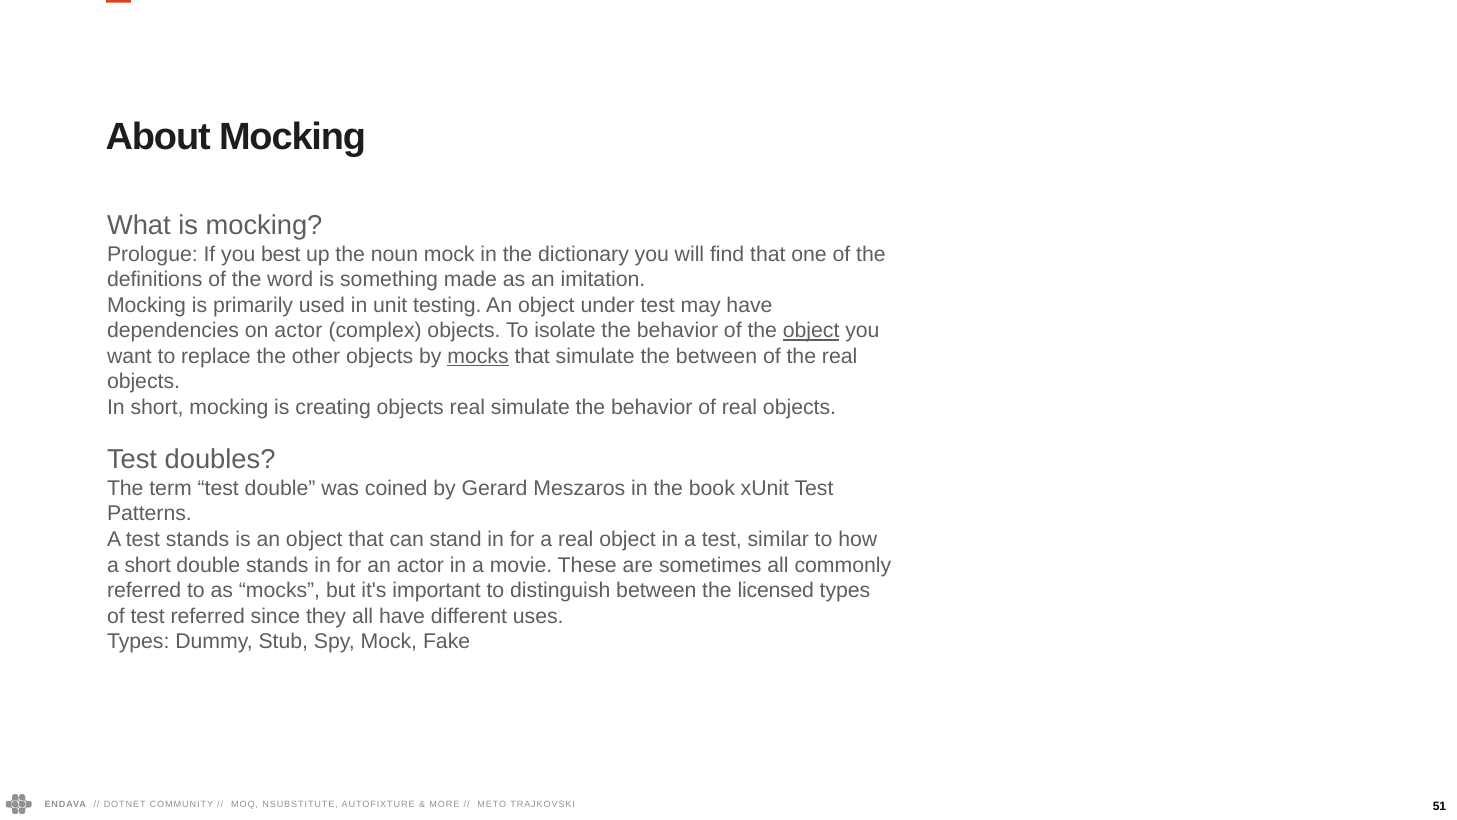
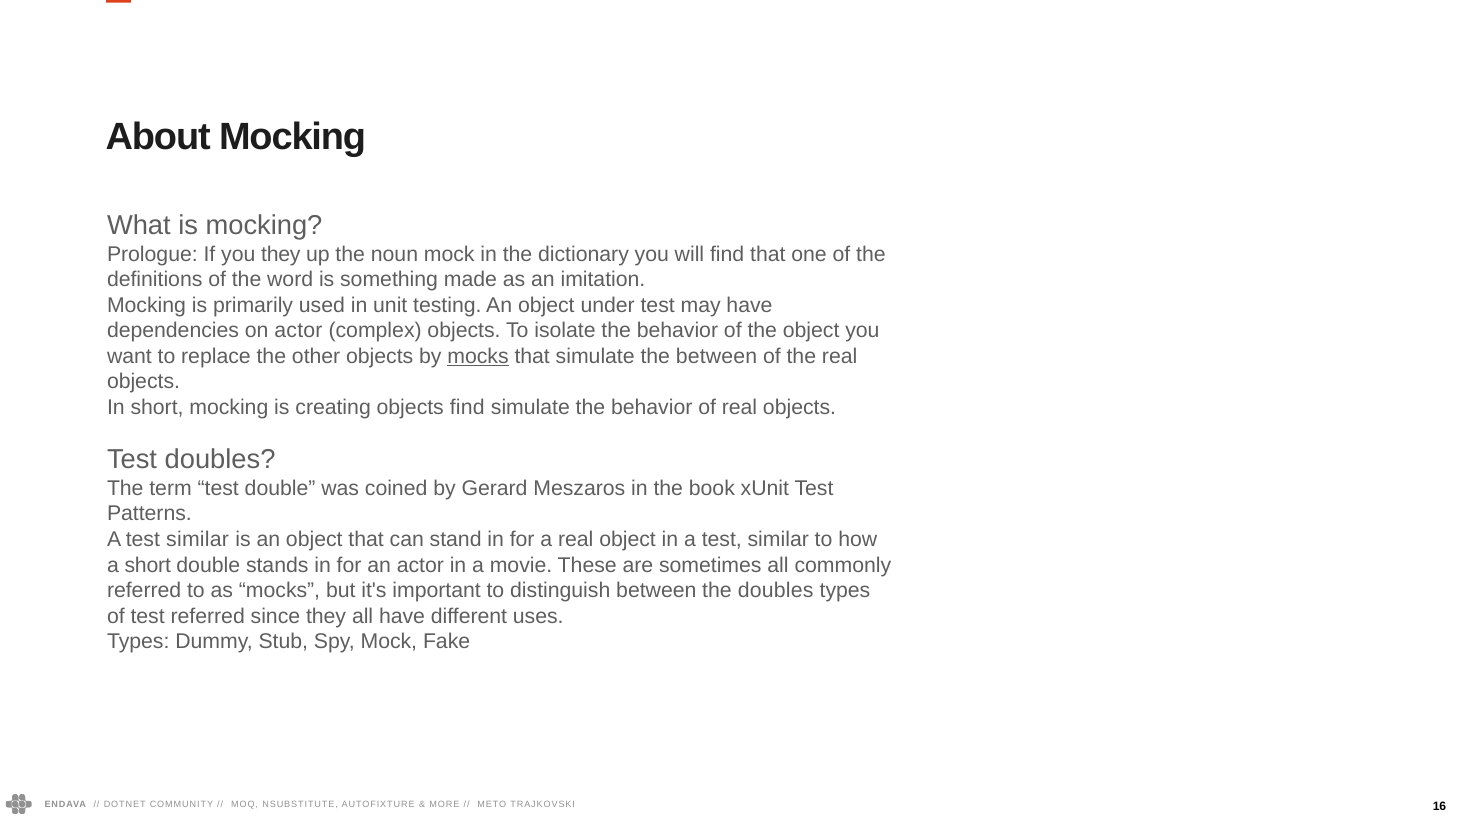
you best: best -> they
object at (811, 331) underline: present -> none
objects real: real -> find
stands at (198, 539): stands -> similar
the licensed: licensed -> doubles
51: 51 -> 16
